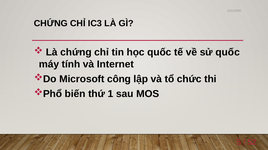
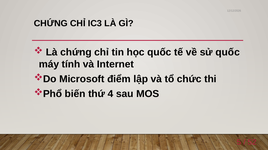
công: công -> điểm
1: 1 -> 4
